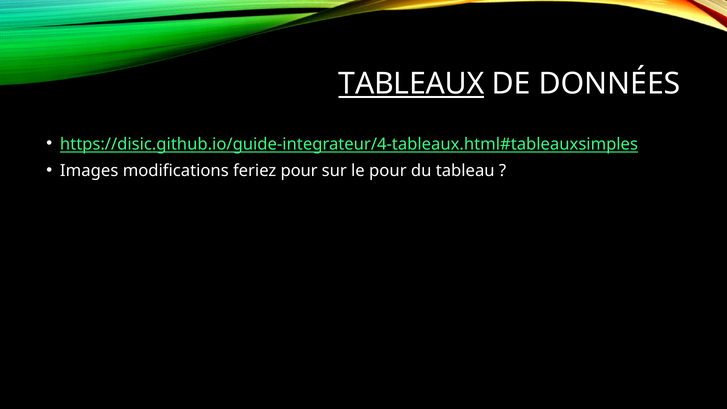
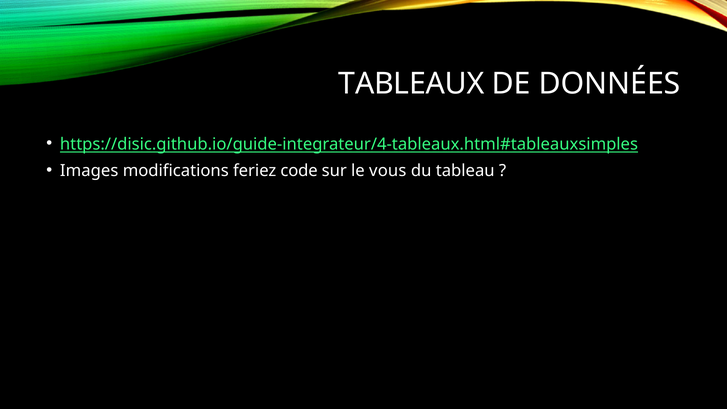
TABLEAUX underline: present -> none
feriez pour: pour -> code
le pour: pour -> vous
